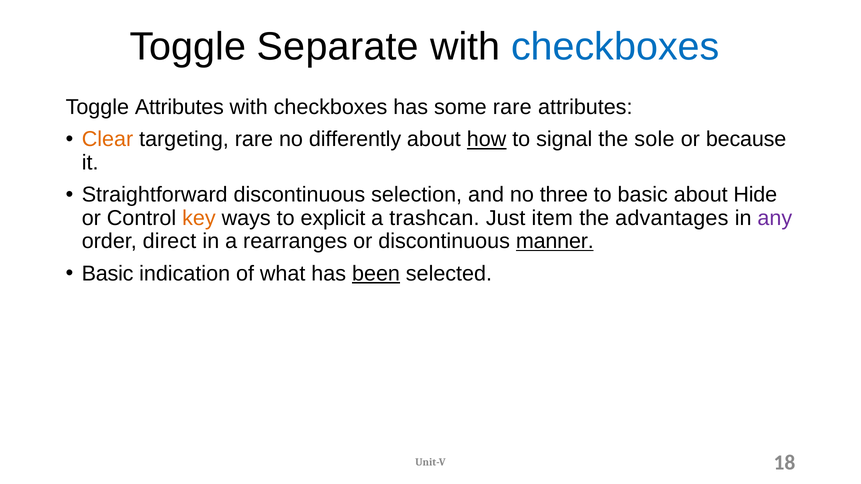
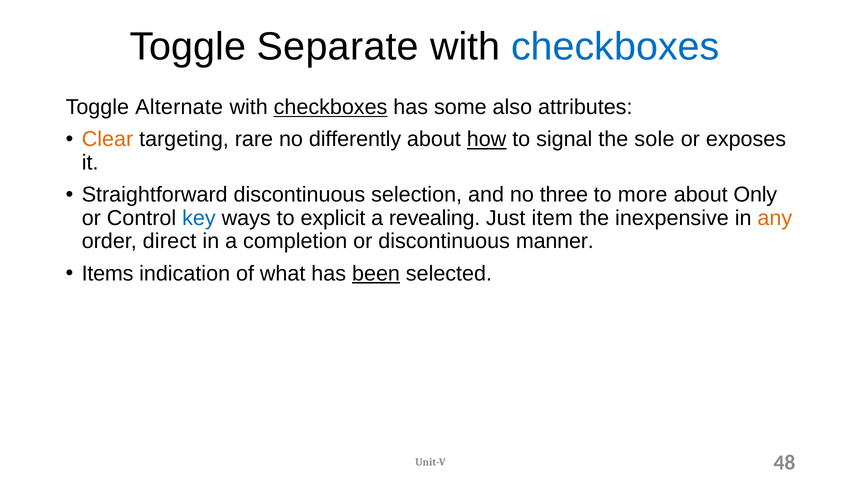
Toggle Attributes: Attributes -> Alternate
checkboxes at (331, 107) underline: none -> present
some rare: rare -> also
because: because -> exposes
to basic: basic -> more
Hide: Hide -> Only
key colour: orange -> blue
trashcan: trashcan -> revealing
advantages: advantages -> inexpensive
any colour: purple -> orange
rearranges: rearranges -> completion
manner underline: present -> none
Basic at (108, 274): Basic -> Items
18: 18 -> 48
